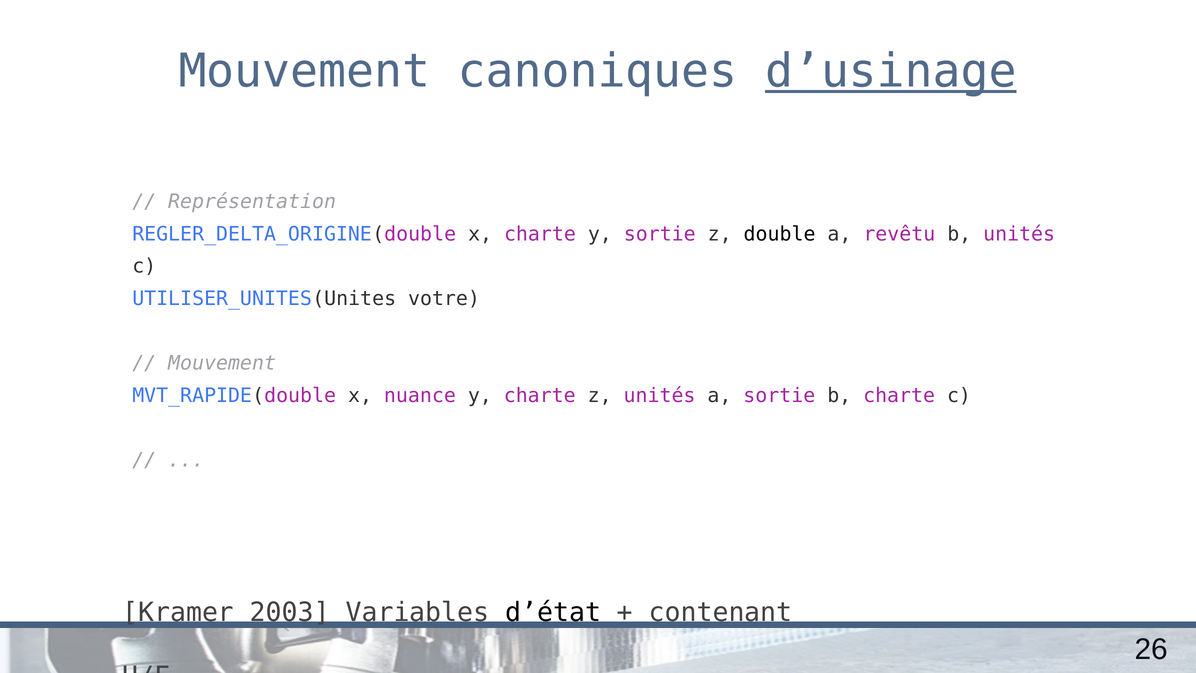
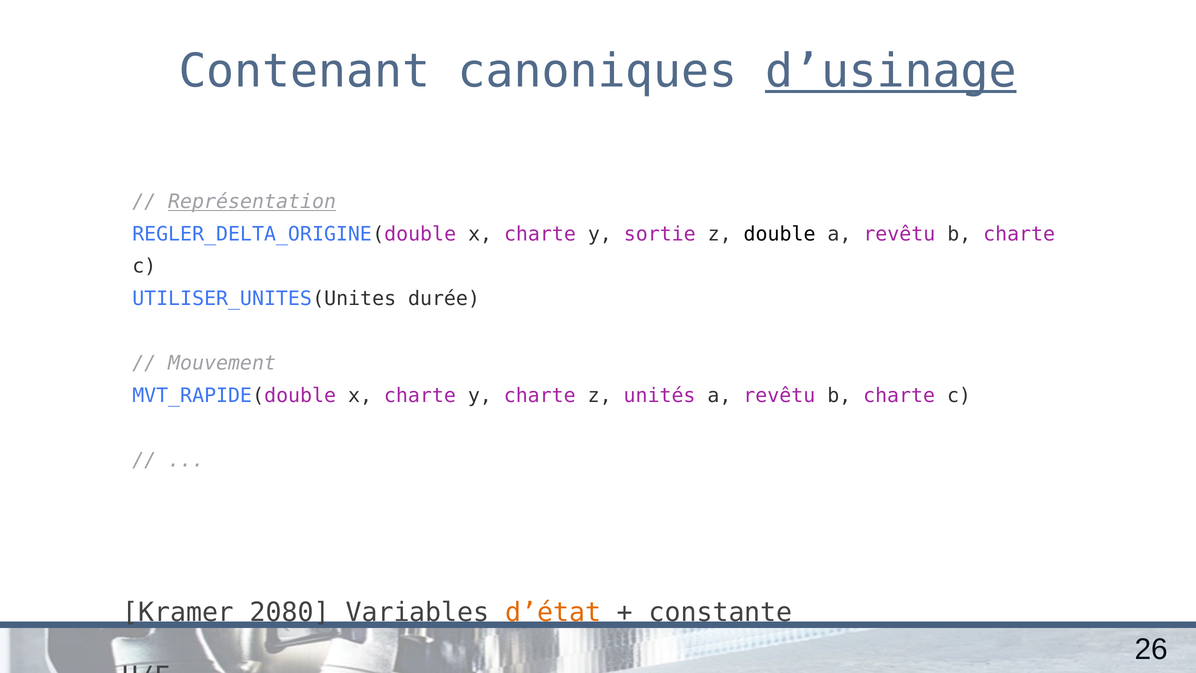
Mouvement at (304, 71): Mouvement -> Contenant
Représentation underline: none -> present
unités at (1019, 234): unités -> charte
votre: votre -> durée
MVT_RAPIDE(double x nuance: nuance -> charte
sortie at (779, 395): sortie -> revêtu
2003: 2003 -> 2080
d’état colour: black -> orange
contenant: contenant -> constante
